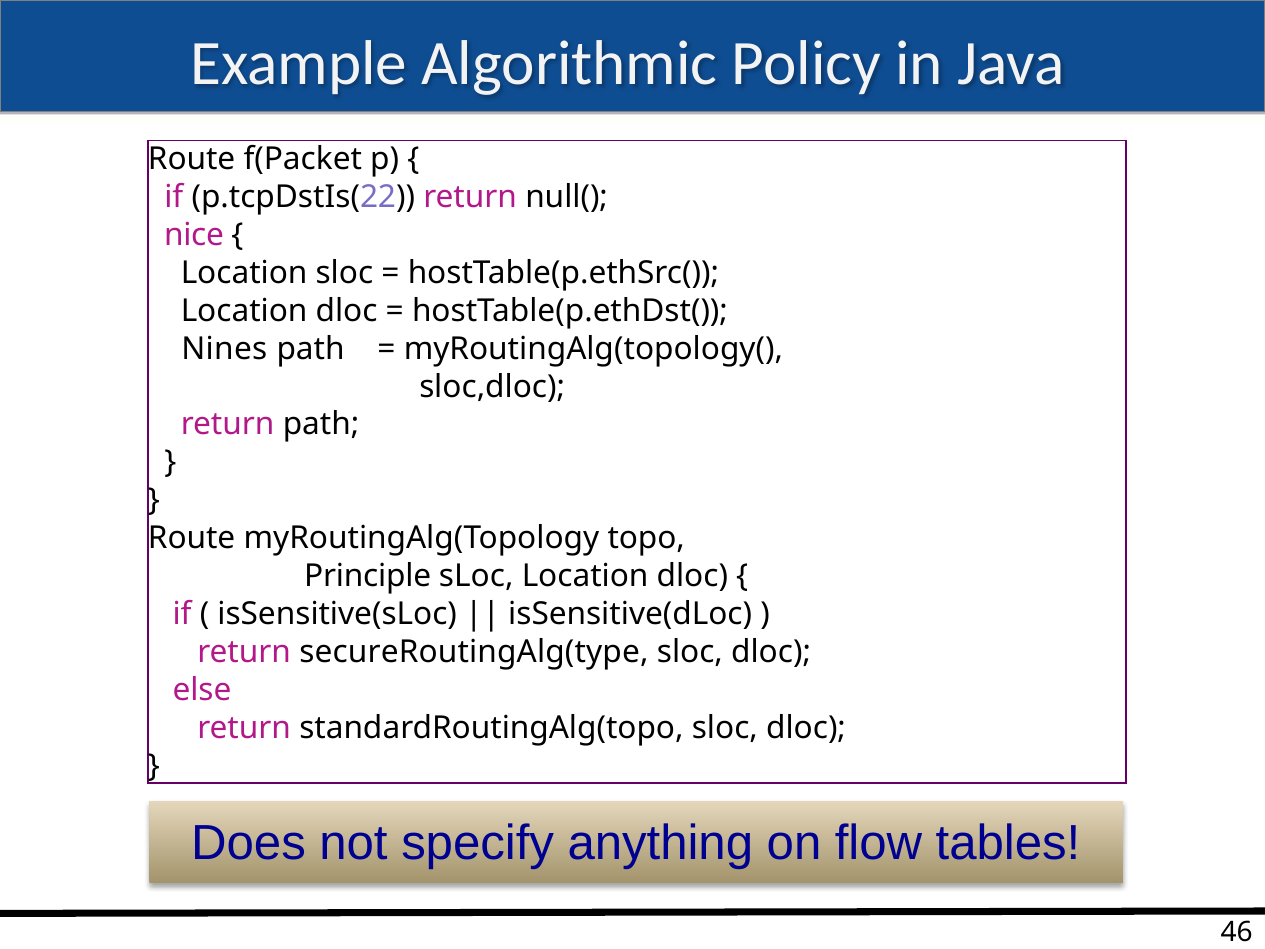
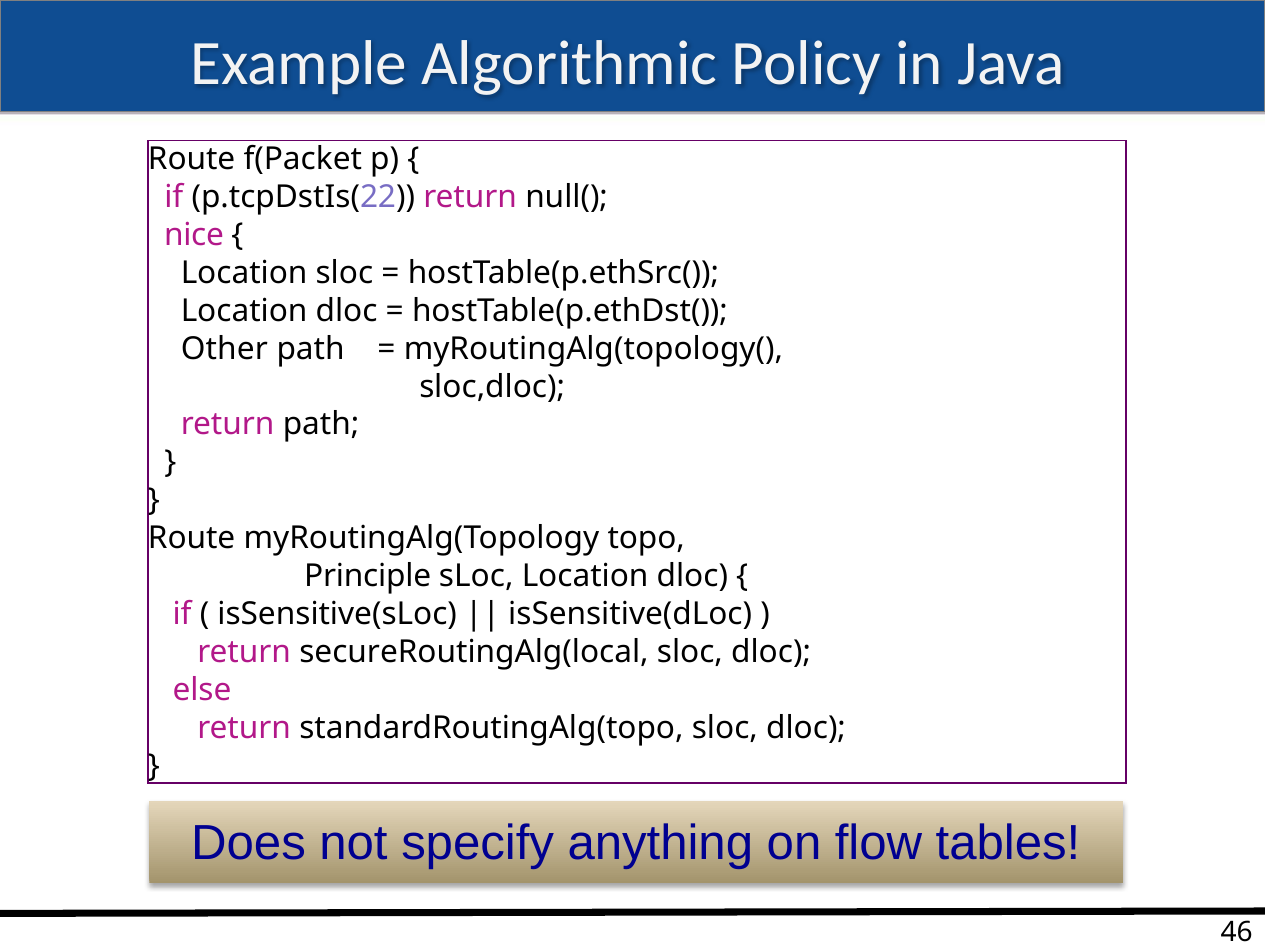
Nines: Nines -> Other
secureRoutingAlg(type: secureRoutingAlg(type -> secureRoutingAlg(local
